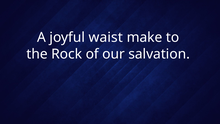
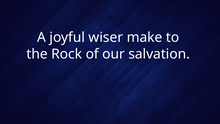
waist: waist -> wiser
